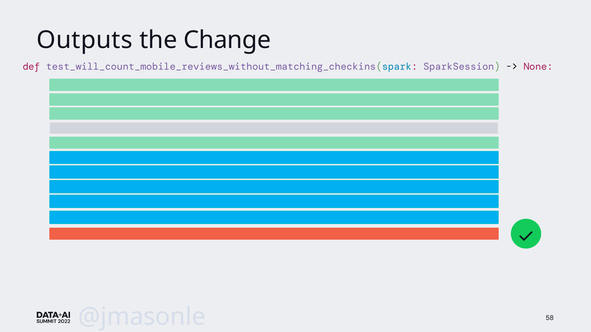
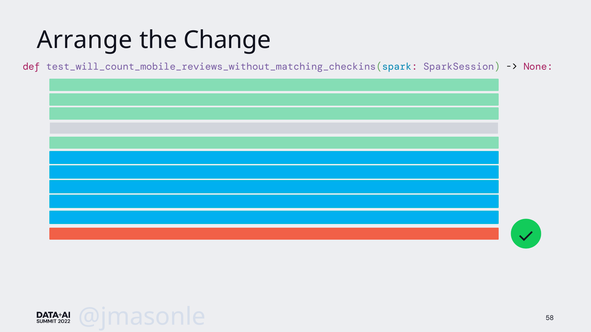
Outputs: Outputs -> Arrange
